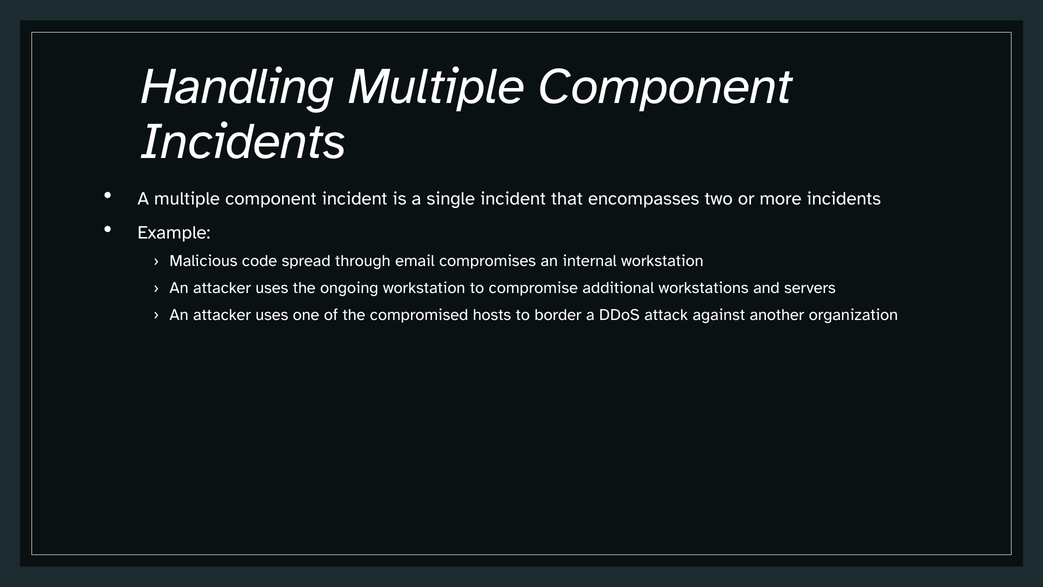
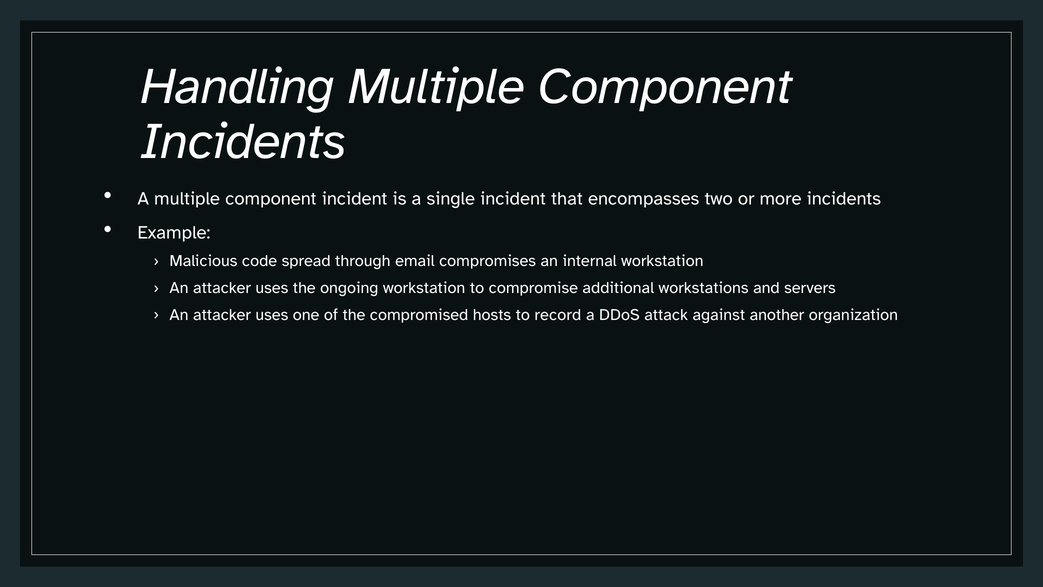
border: border -> record
